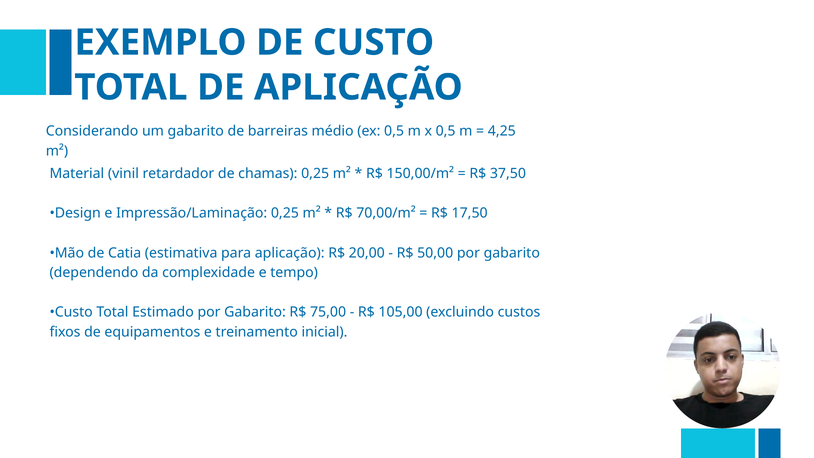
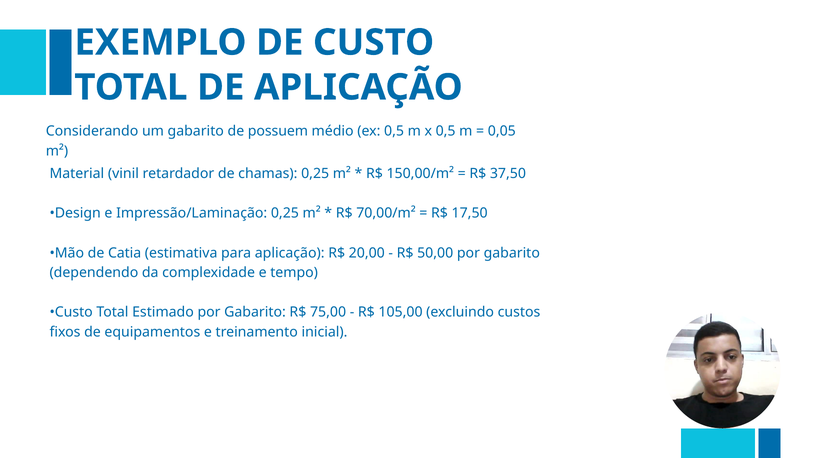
barreiras: barreiras -> possuem
4,25: 4,25 -> 0,05
